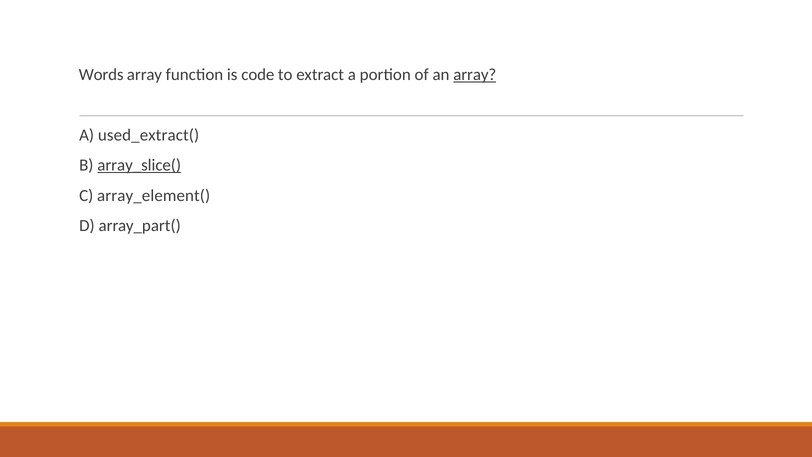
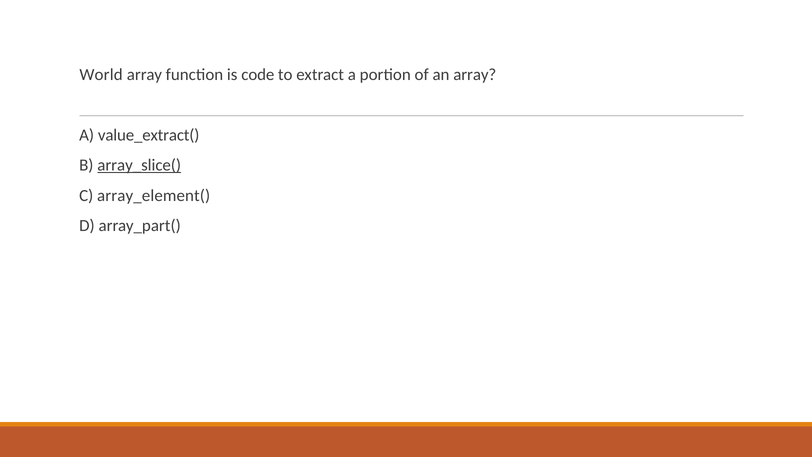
Words: Words -> World
array at (475, 75) underline: present -> none
used_extract(: used_extract( -> value_extract(
